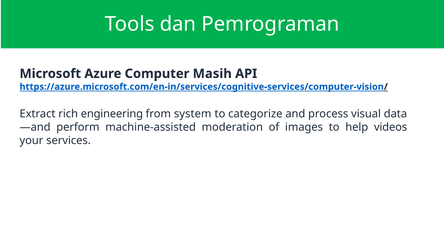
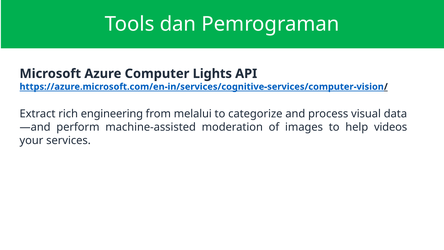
Masih: Masih -> Lights
system: system -> melalui
